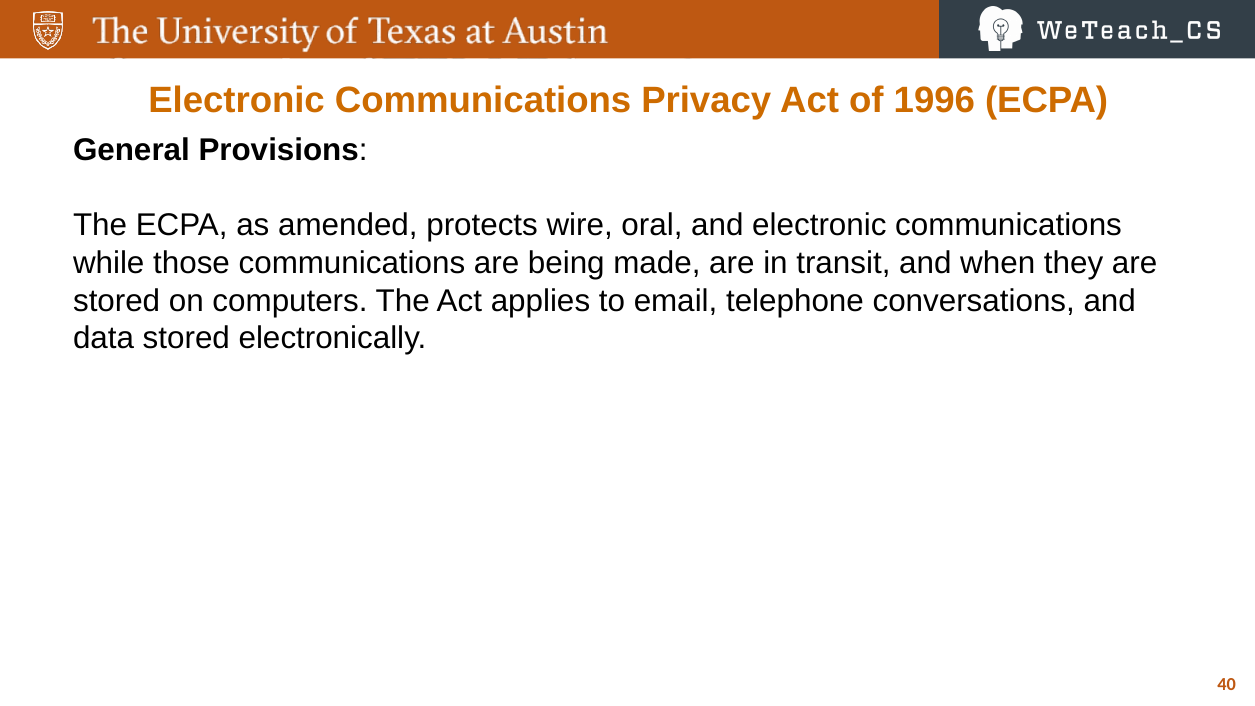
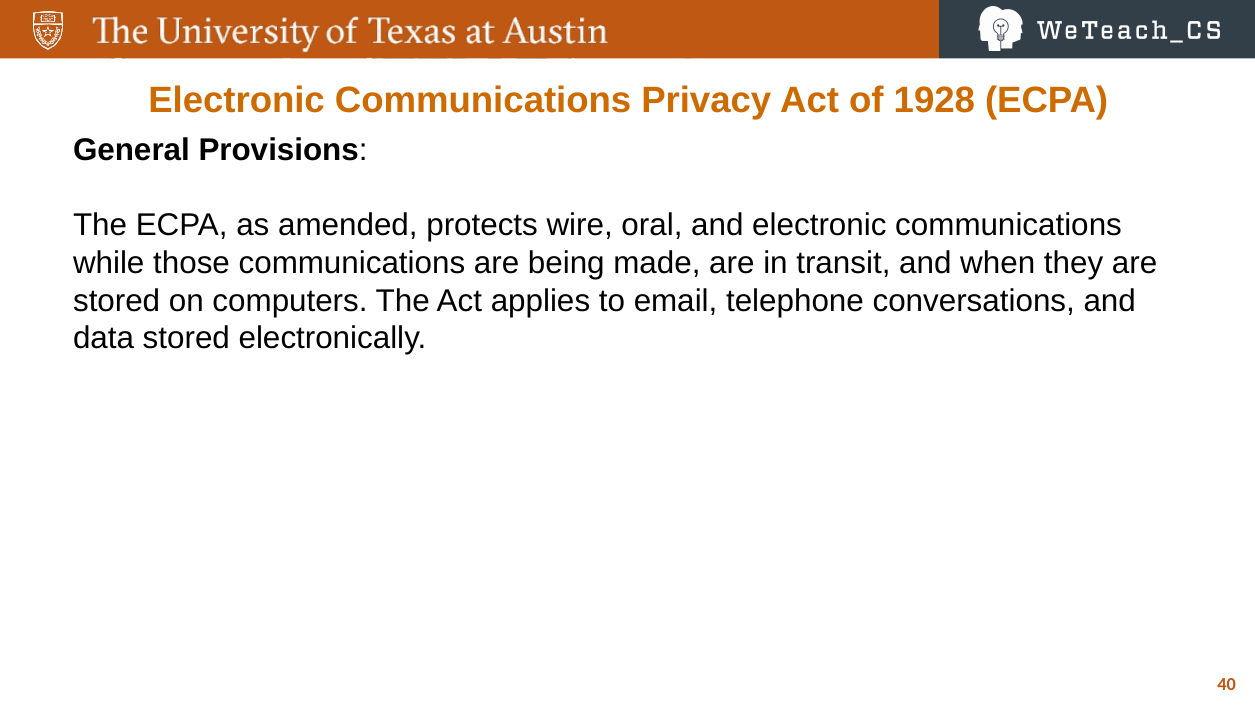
1996: 1996 -> 1928
